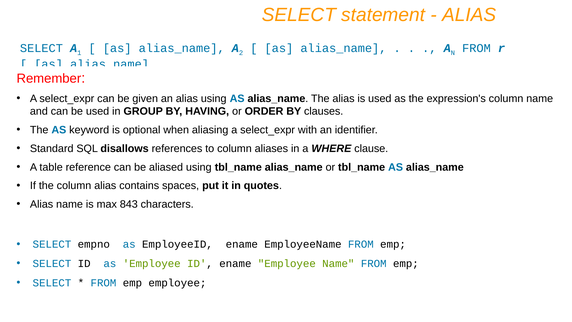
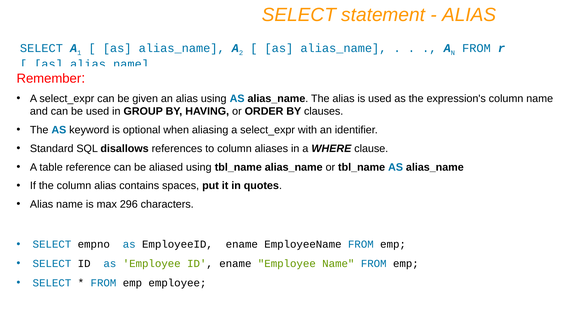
843: 843 -> 296
